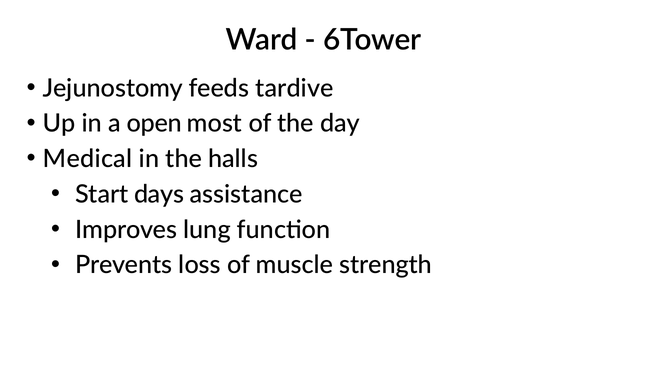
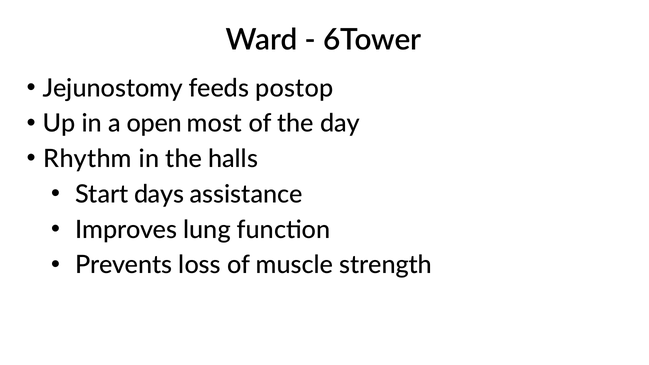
tardive: tardive -> postop
Medical: Medical -> Rhythm
